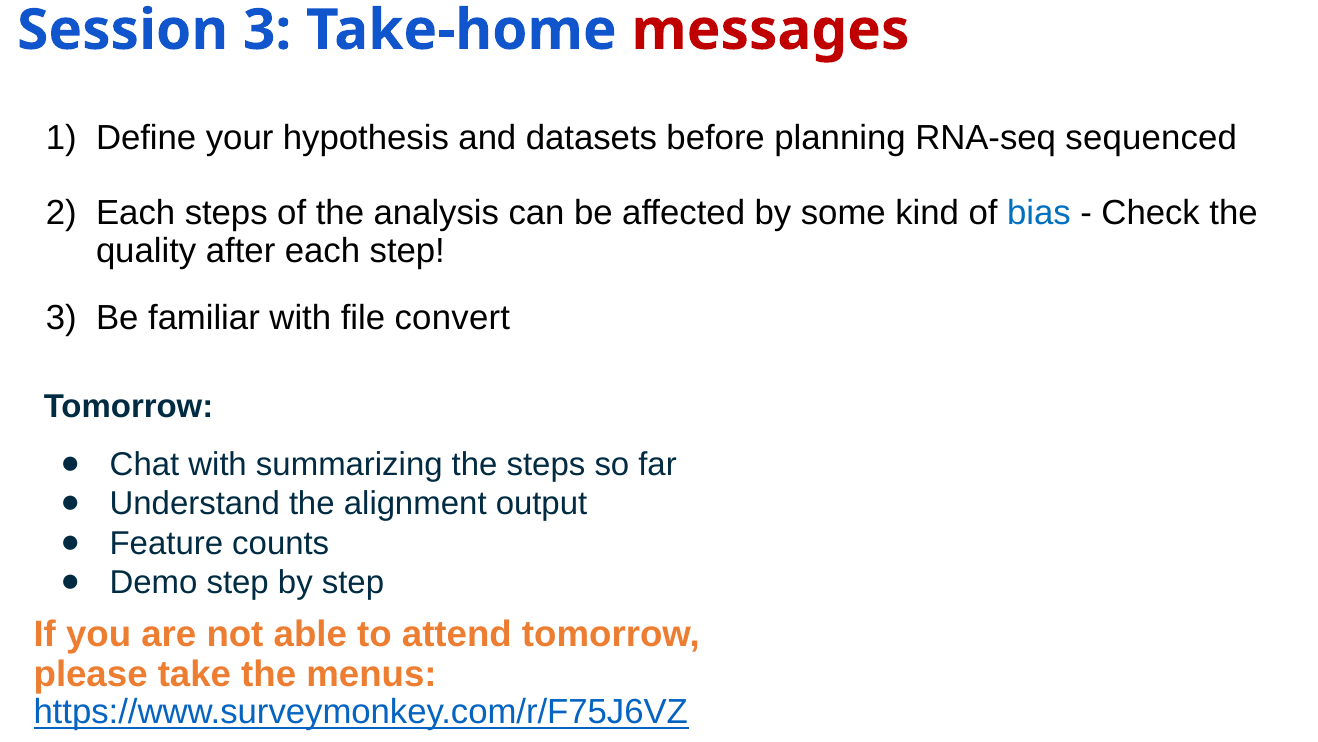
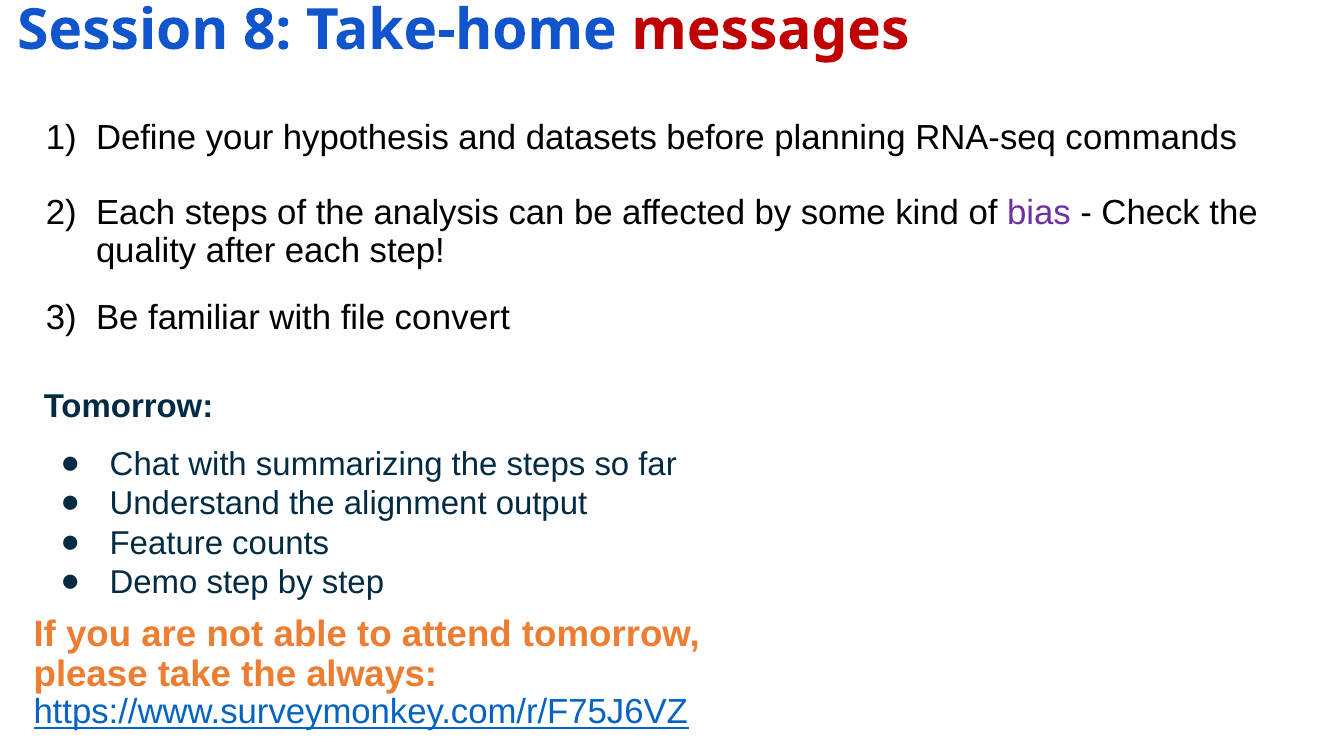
Session 3: 3 -> 8
sequenced: sequenced -> commands
bias colour: blue -> purple
menus: menus -> always
